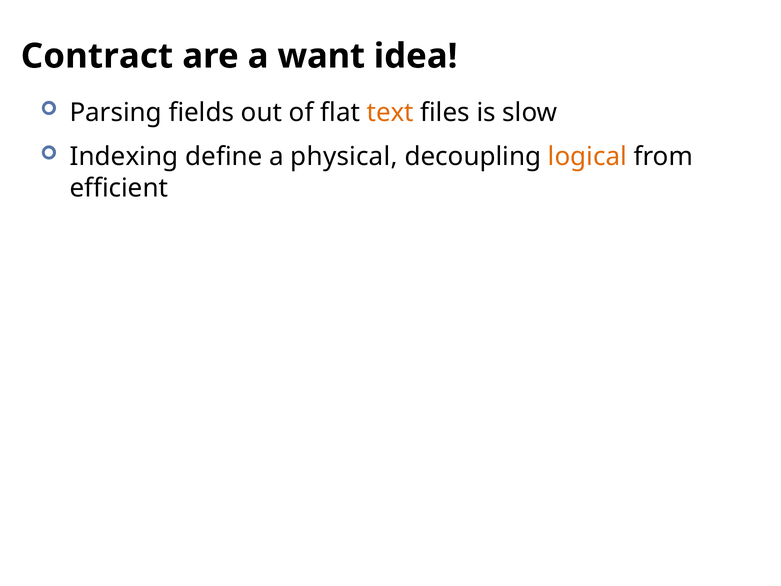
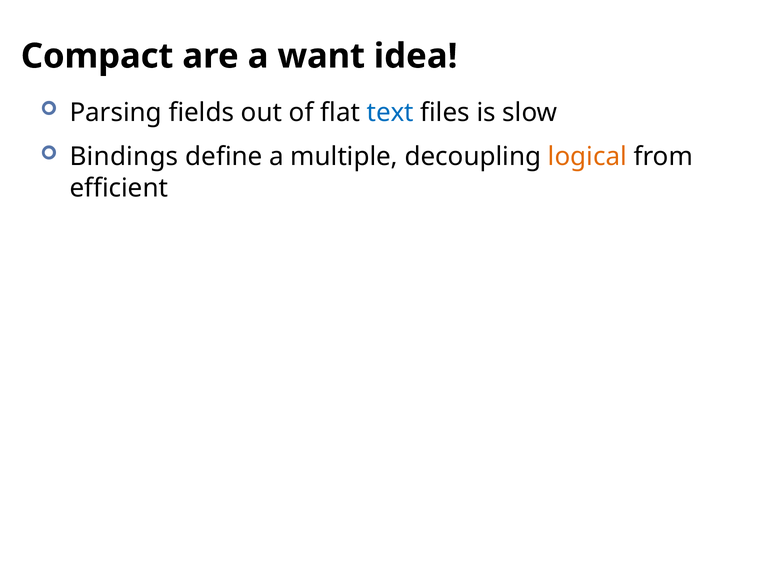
Contract: Contract -> Compact
text colour: orange -> blue
Indexing: Indexing -> Bindings
physical: physical -> multiple
